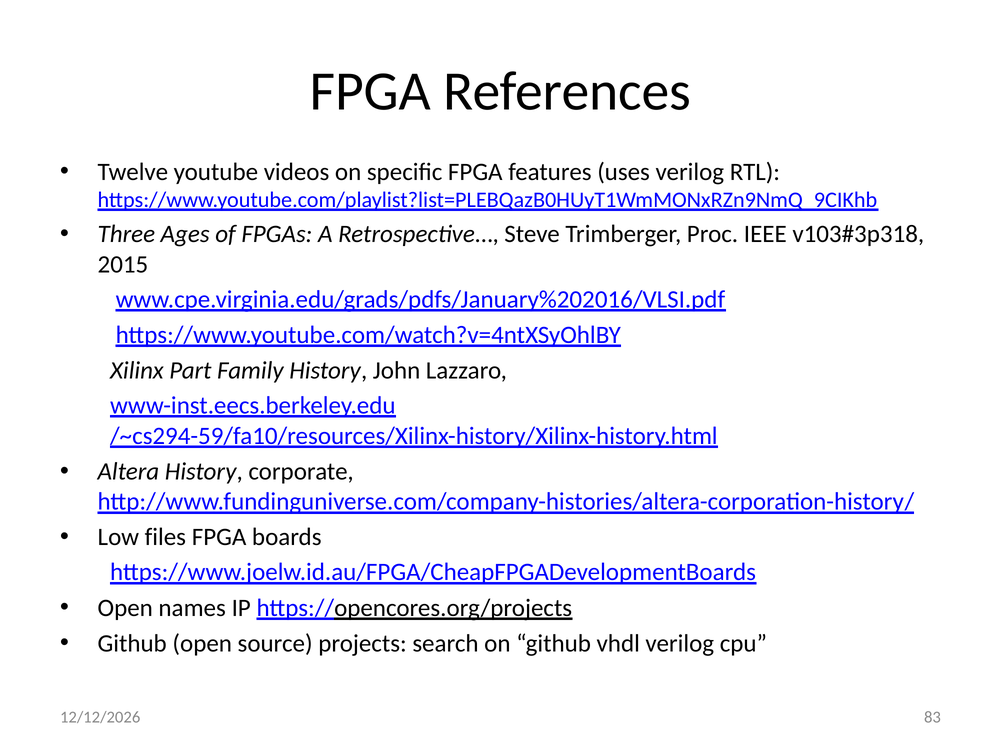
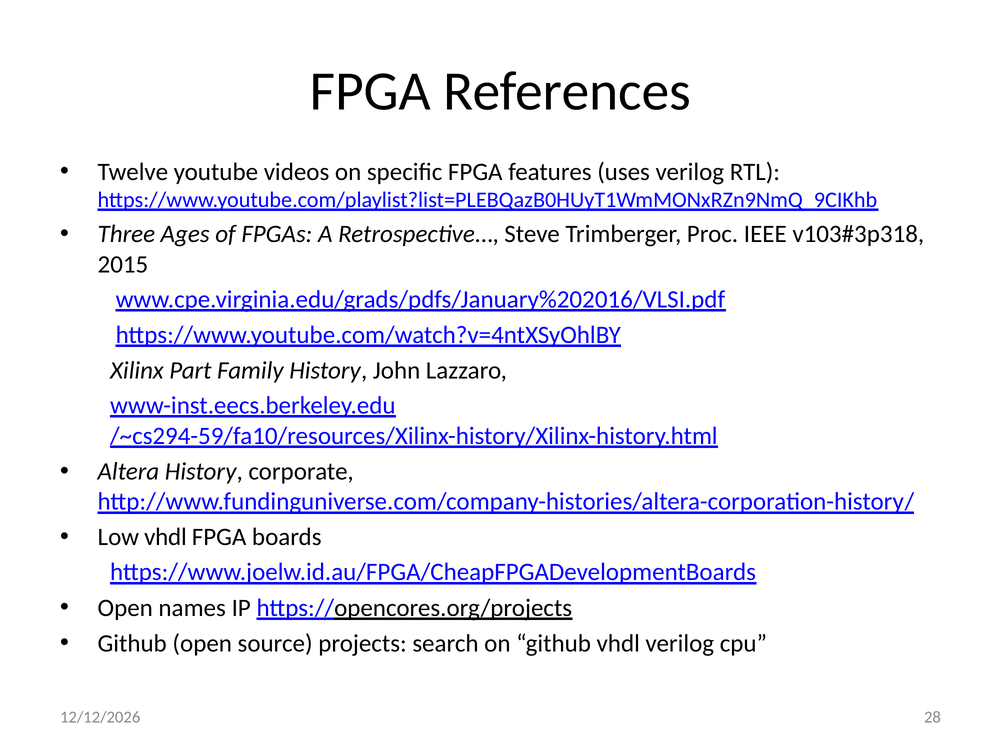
Low files: files -> vhdl
83: 83 -> 28
